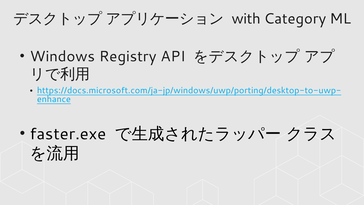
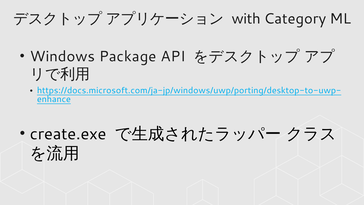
Registry: Registry -> Package
faster.exe: faster.exe -> create.exe
